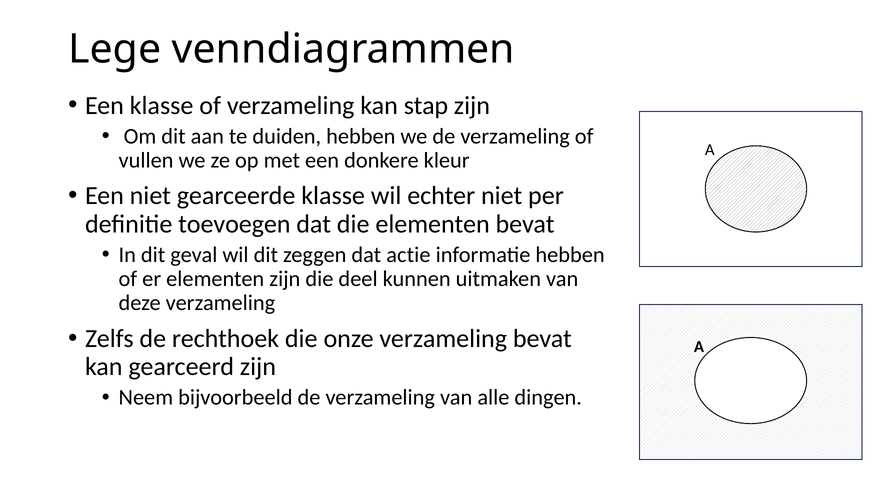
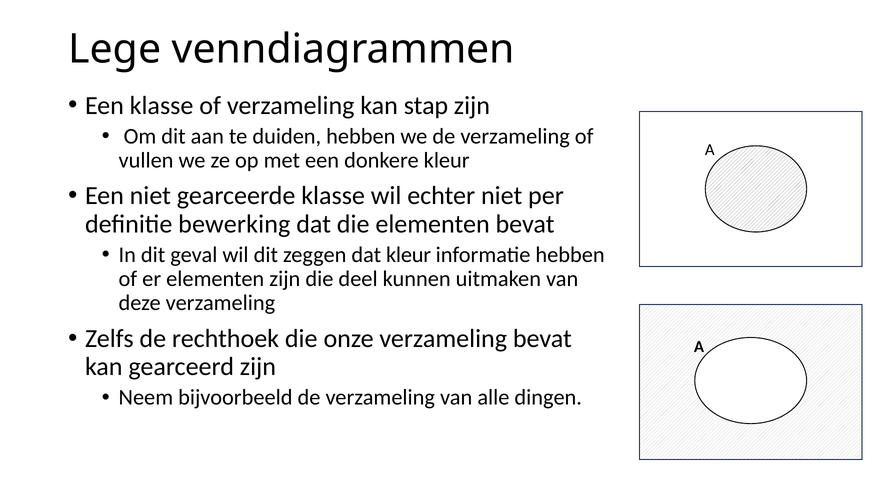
toevoegen: toevoegen -> bewerking
dat actie: actie -> kleur
